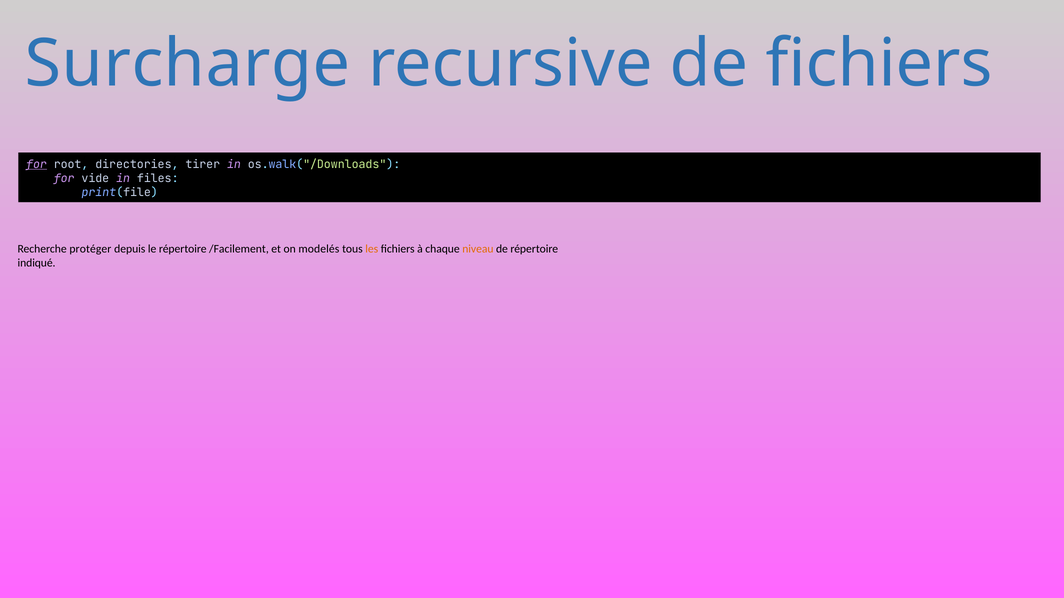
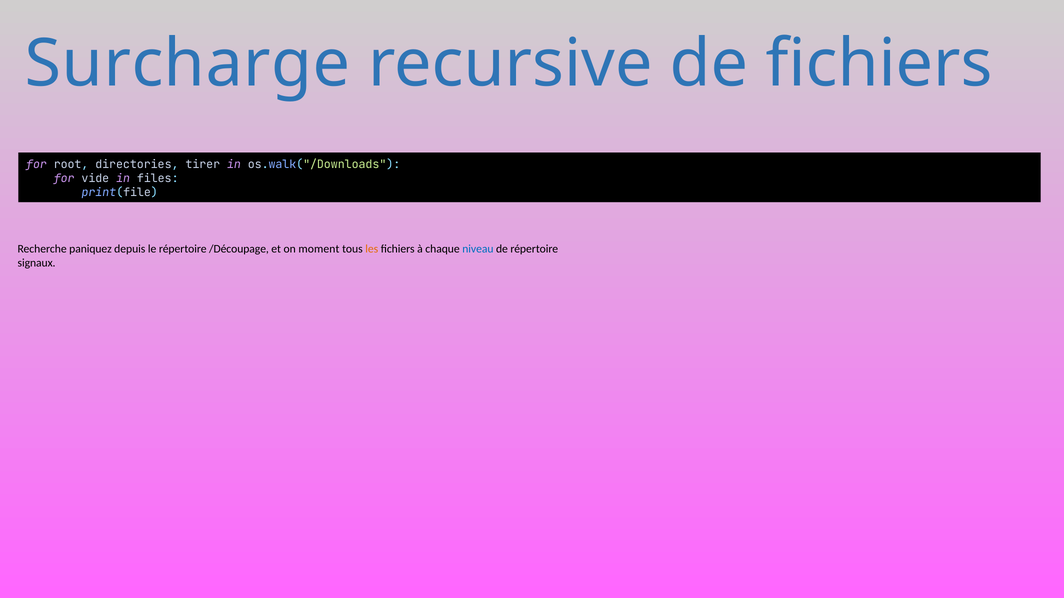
for at (37, 164) underline: present -> none
protéger: protéger -> paniquez
/Facilement: /Facilement -> /Découpage
modelés: modelés -> moment
niveau colour: orange -> blue
indiqué: indiqué -> signaux
